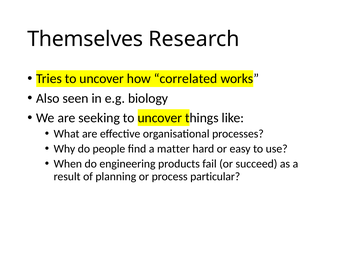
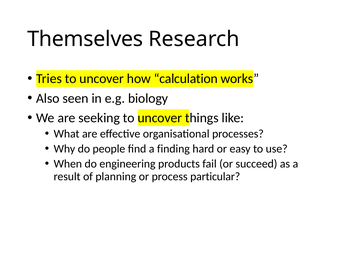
correlated: correlated -> calculation
matter: matter -> finding
